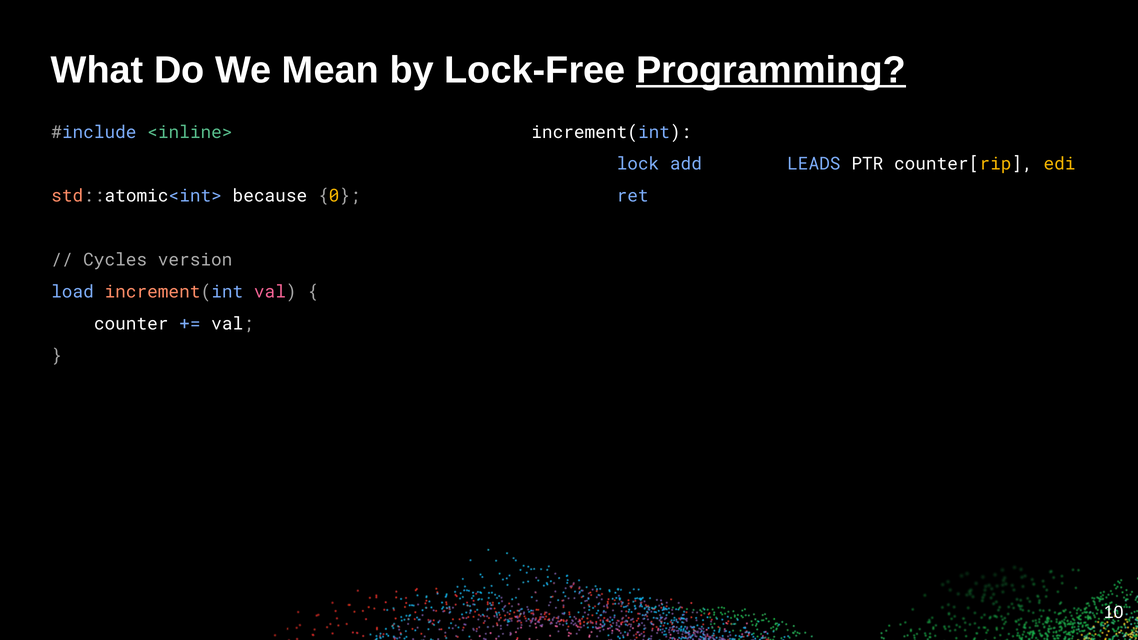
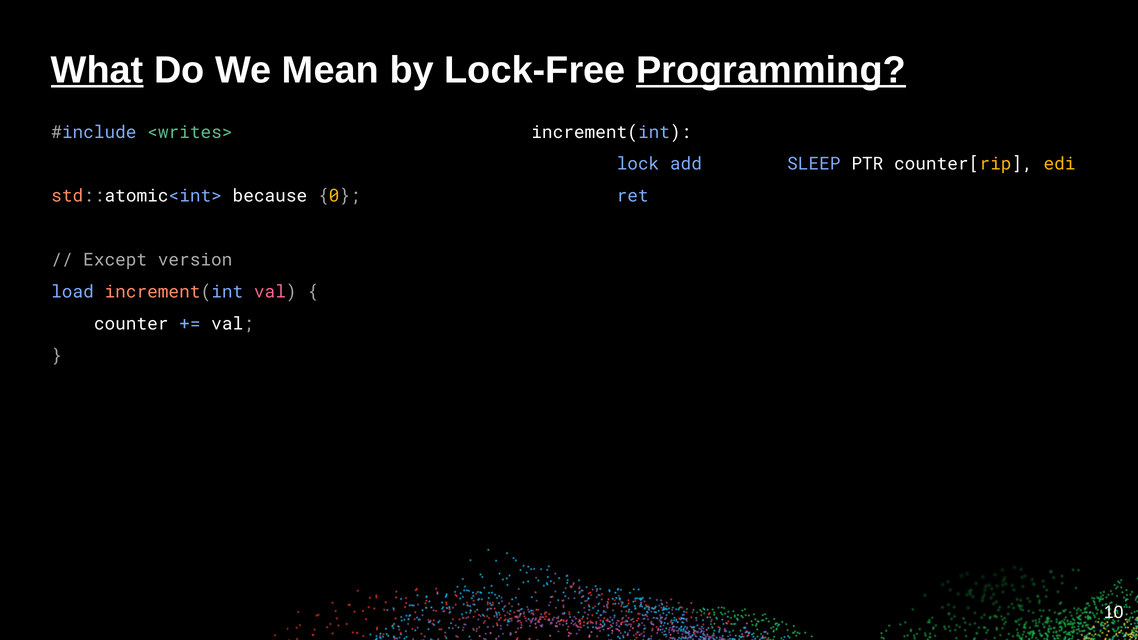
What underline: none -> present
<inline>: <inline> -> <writes>
LEADS: LEADS -> SLEEP
Cycles: Cycles -> Except
